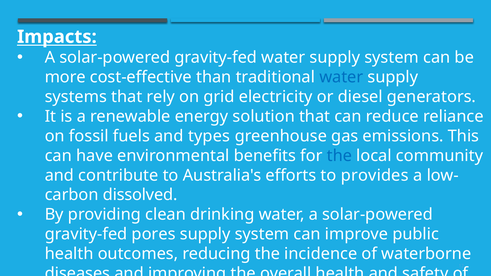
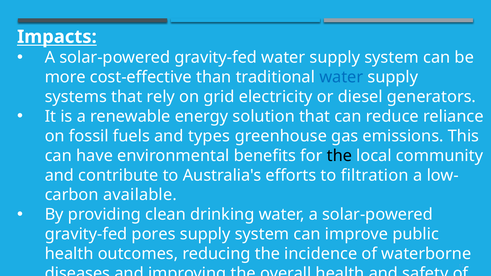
the at (339, 156) colour: blue -> black
provides: provides -> filtration
dissolved: dissolved -> available
